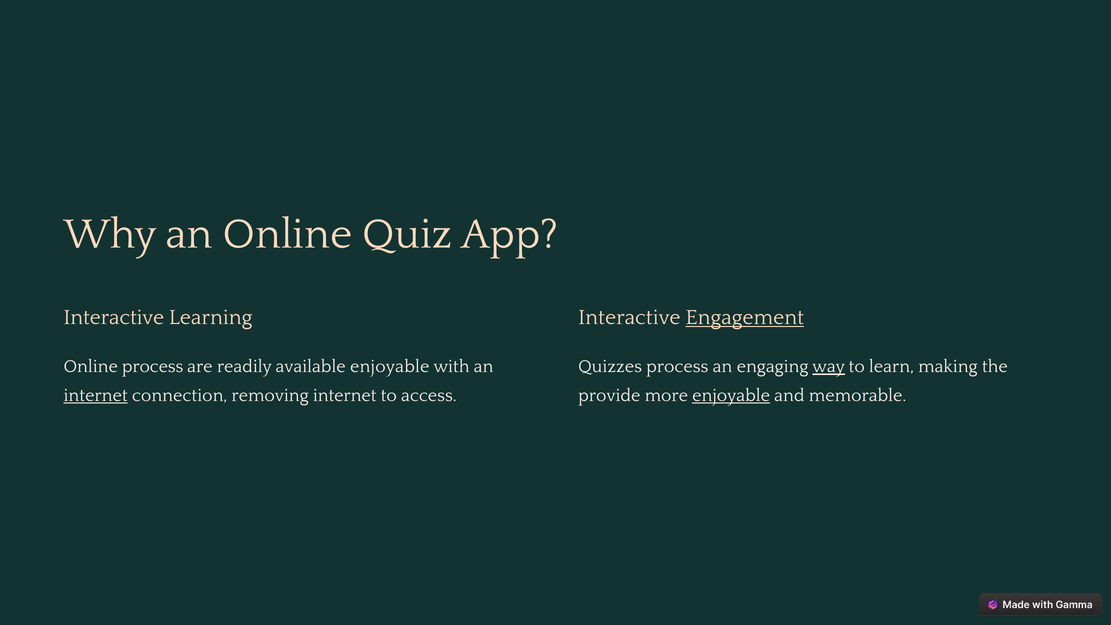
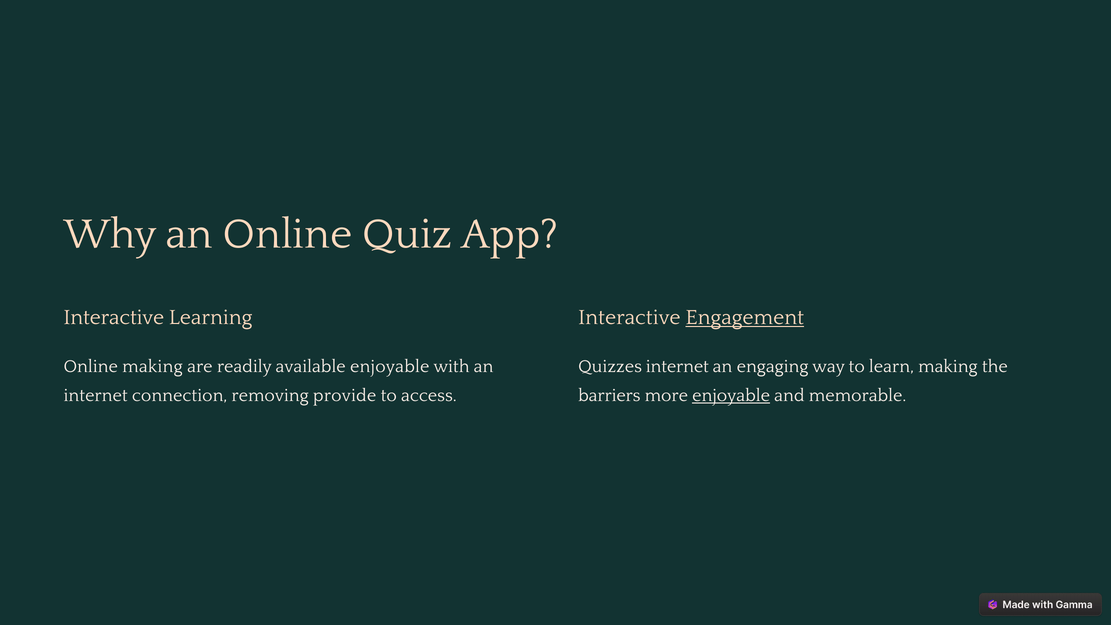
Online process: process -> making
Quizzes process: process -> internet
way underline: present -> none
internet at (96, 395) underline: present -> none
removing internet: internet -> provide
provide: provide -> barriers
